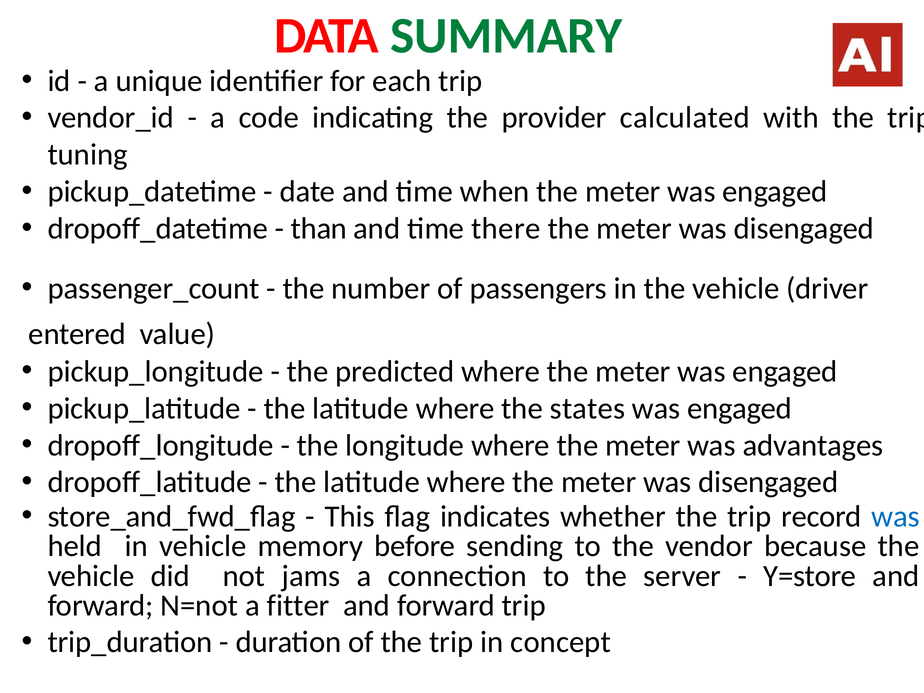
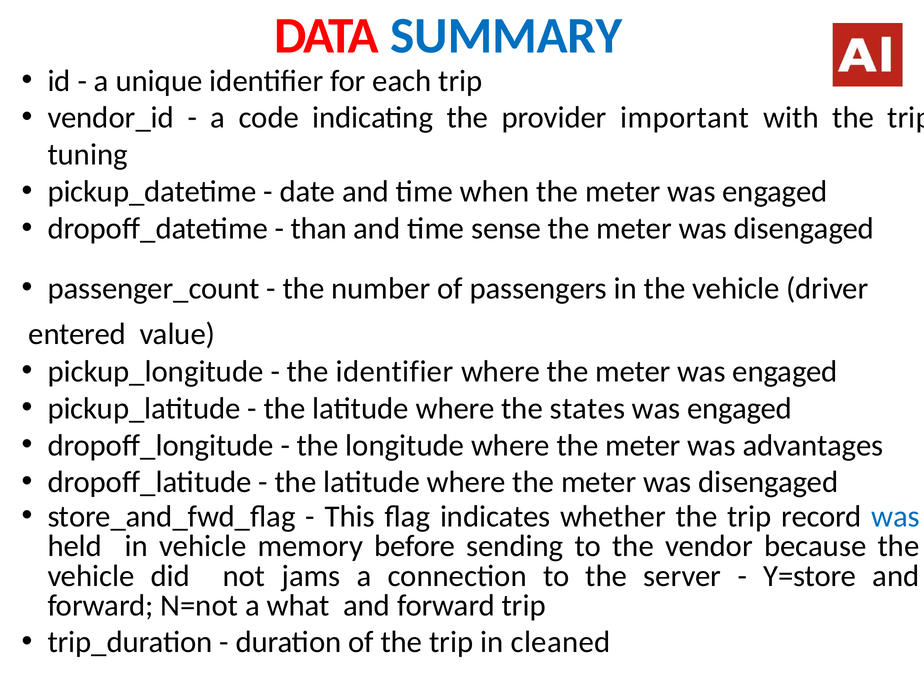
SUMMARY colour: green -> blue
calculated: calculated -> important
there: there -> sense
the predicted: predicted -> identifier
fitter: fitter -> what
concept: concept -> cleaned
